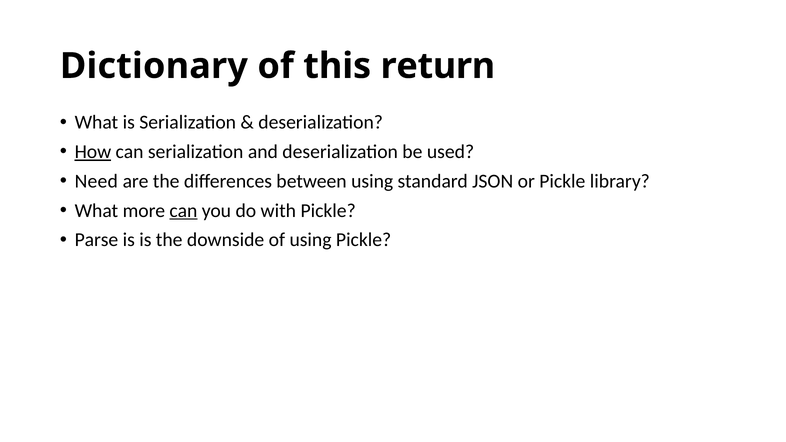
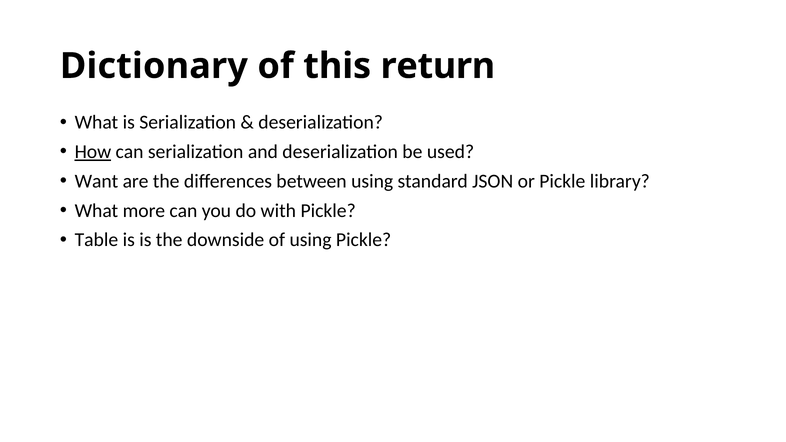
Need: Need -> Want
can at (183, 211) underline: present -> none
Parse: Parse -> Table
